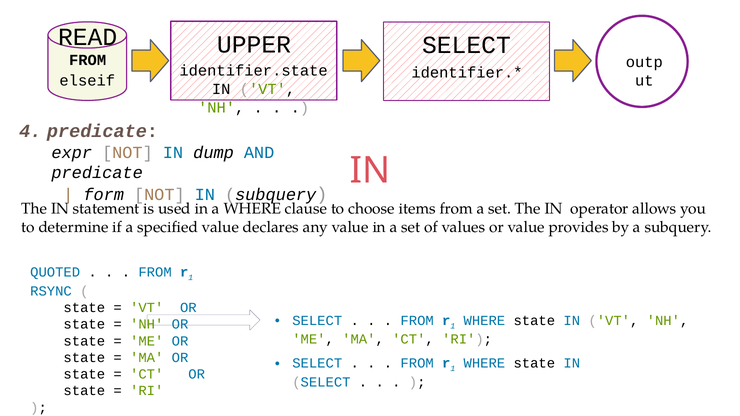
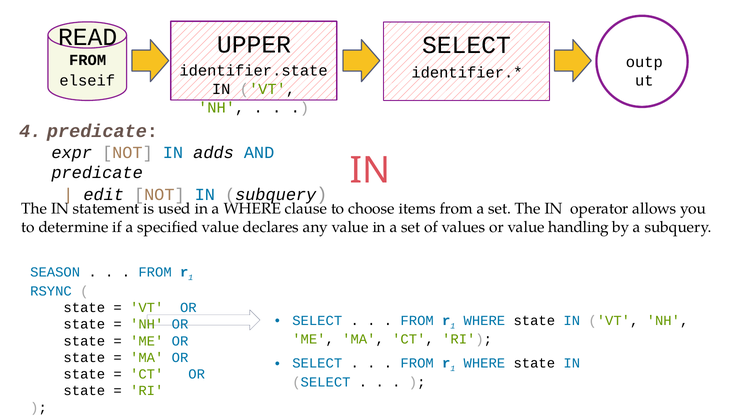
dump: dump -> adds
form: form -> edit
provides: provides -> handling
QUOTED: QUOTED -> SEASON
